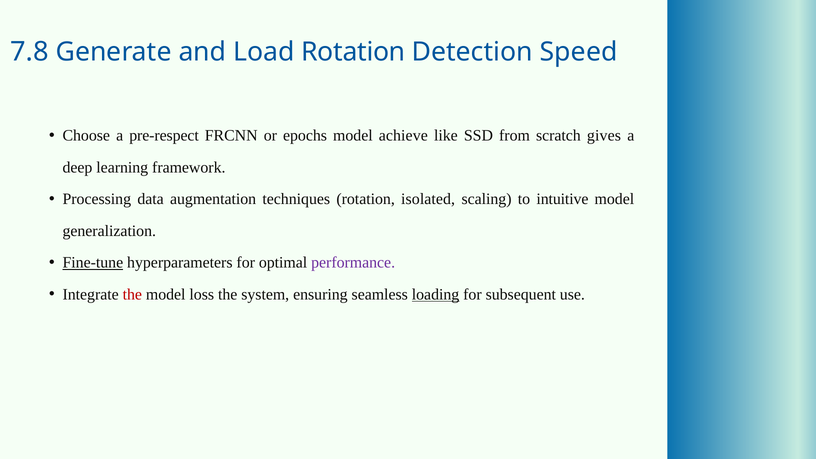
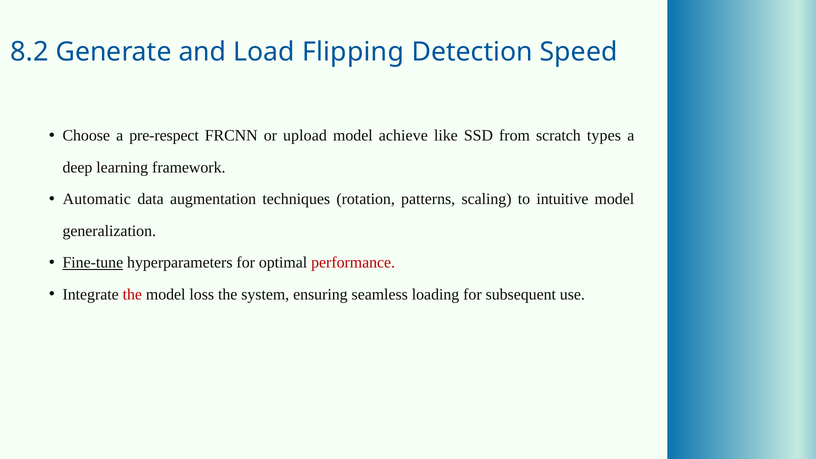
7.8: 7.8 -> 8.2
Load Rotation: Rotation -> Flipping
epochs: epochs -> upload
gives: gives -> types
Processing: Processing -> Automatic
isolated: isolated -> patterns
performance colour: purple -> red
loading underline: present -> none
